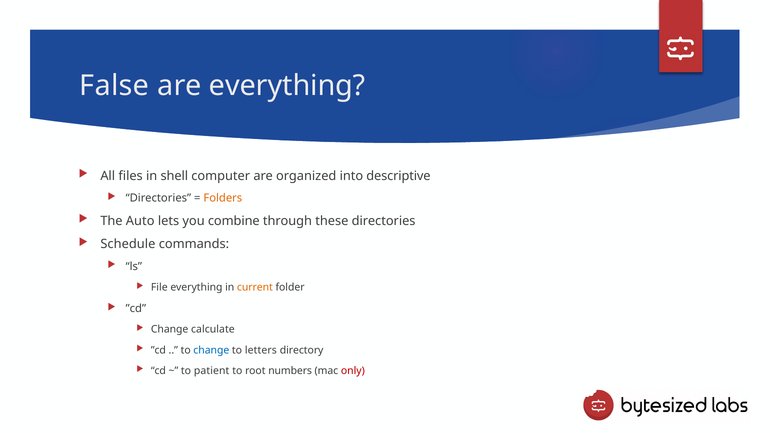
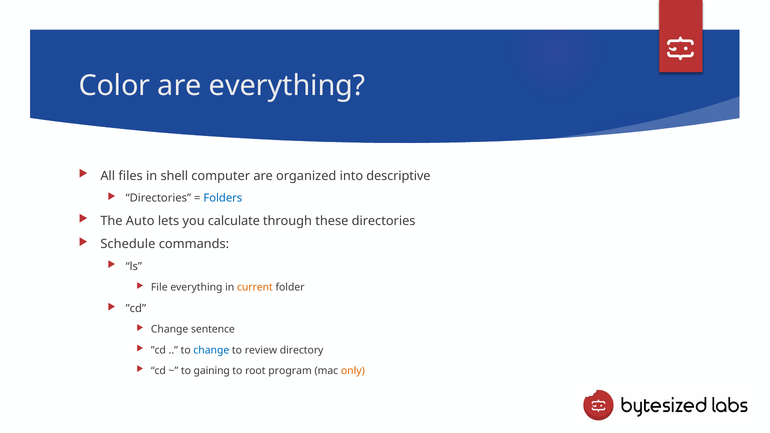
False: False -> Color
Folders colour: orange -> blue
combine: combine -> calculate
calculate: calculate -> sentence
letters: letters -> review
patient: patient -> gaining
numbers: numbers -> program
only colour: red -> orange
